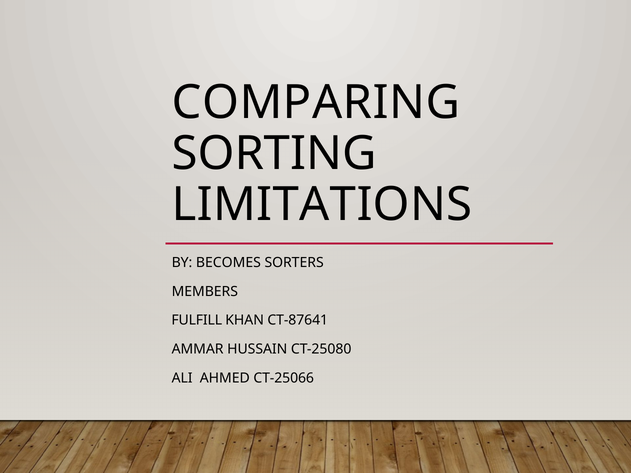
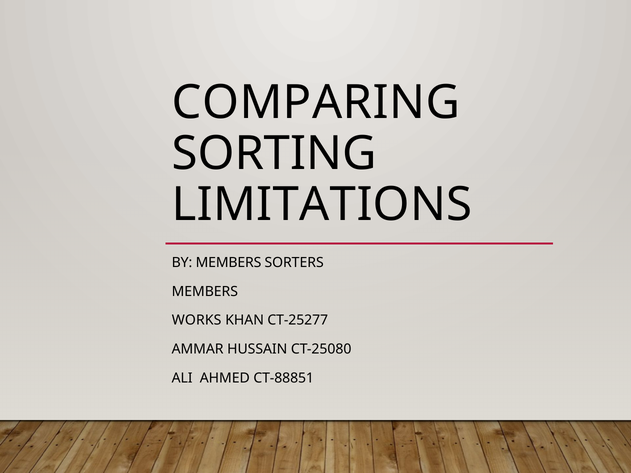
BY BECOMES: BECOMES -> MEMBERS
FULFILL: FULFILL -> WORKS
CT-87641: CT-87641 -> CT-25277
CT-25066: CT-25066 -> CT-88851
